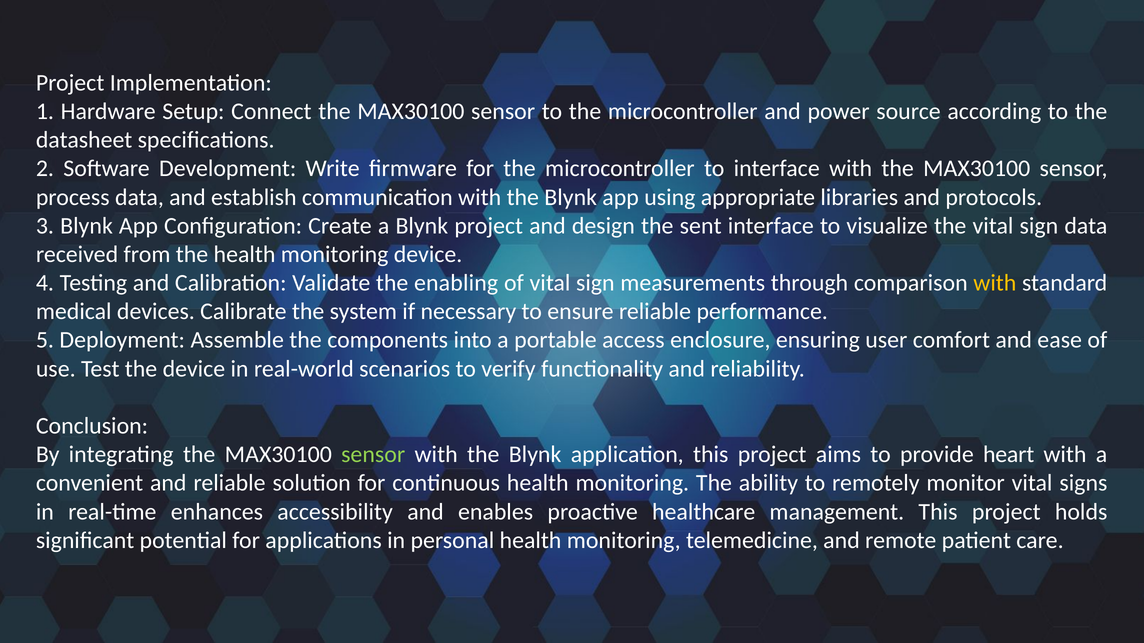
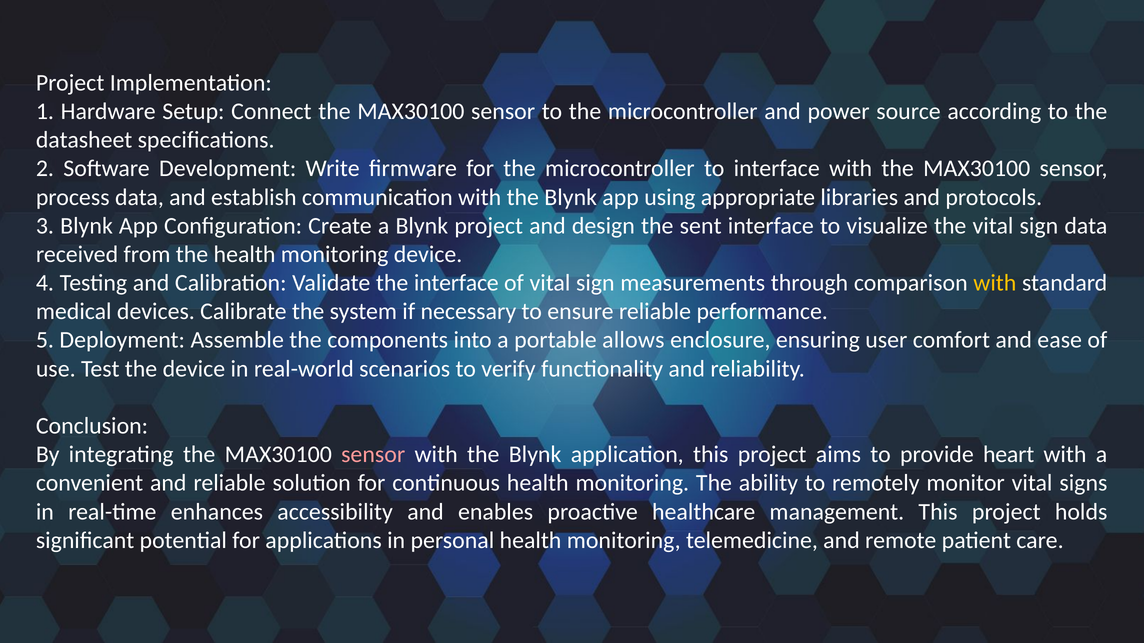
the enabling: enabling -> interface
access: access -> allows
sensor at (373, 455) colour: light green -> pink
